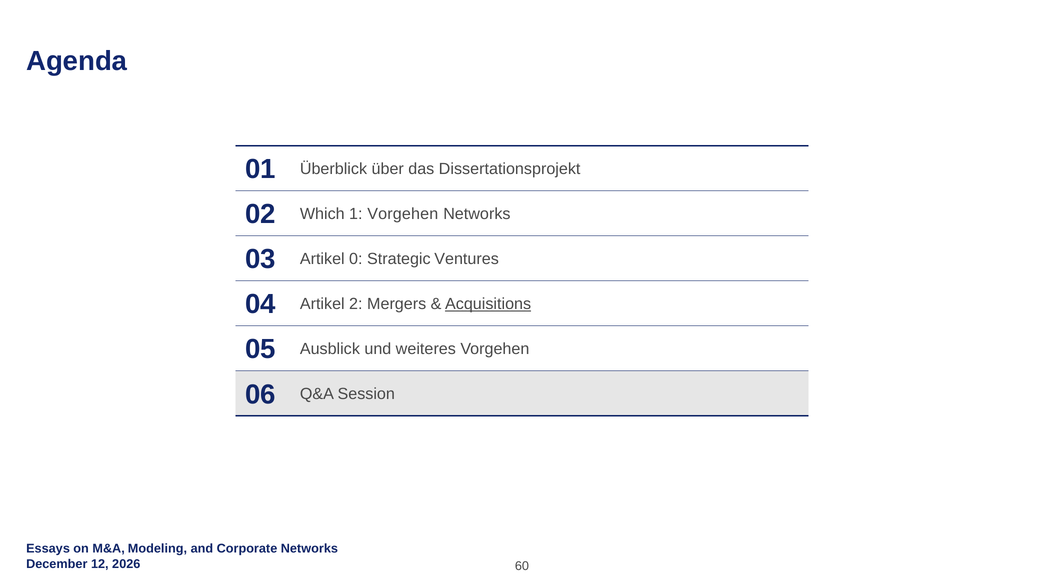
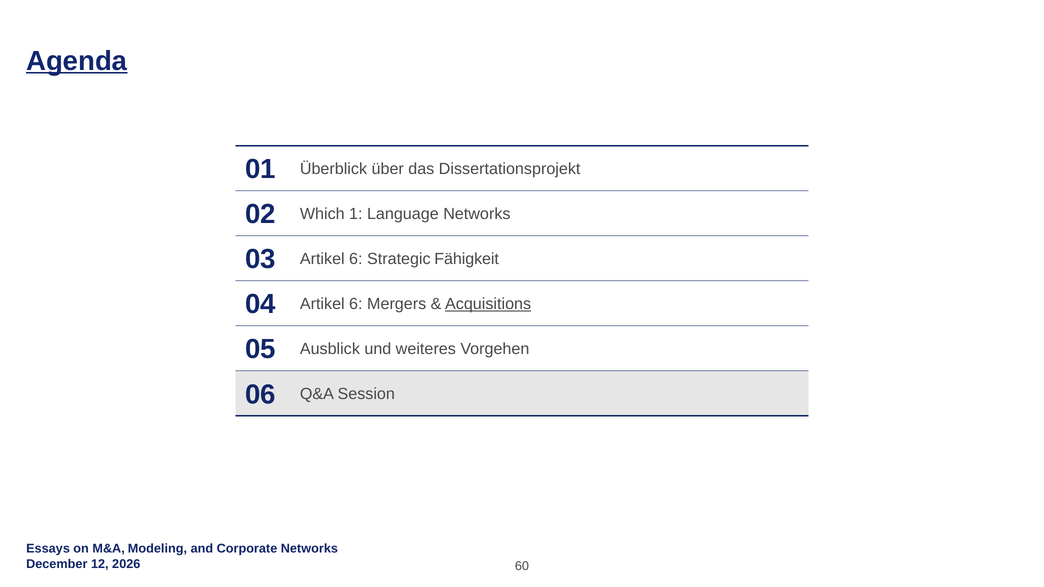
Agenda underline: none -> present
1 Vorgehen: Vorgehen -> Language
03 Artikel 0: 0 -> 6
Ventures: Ventures -> Fähigkeit
04 Artikel 2: 2 -> 6
